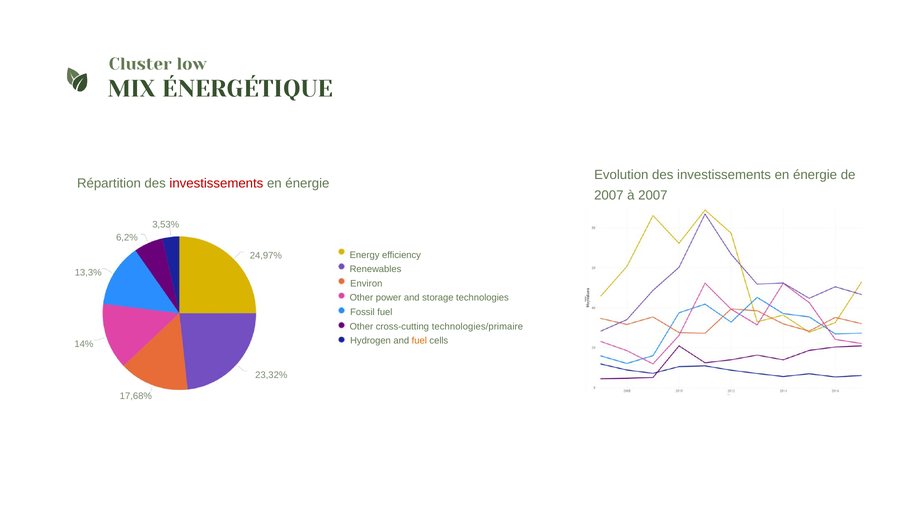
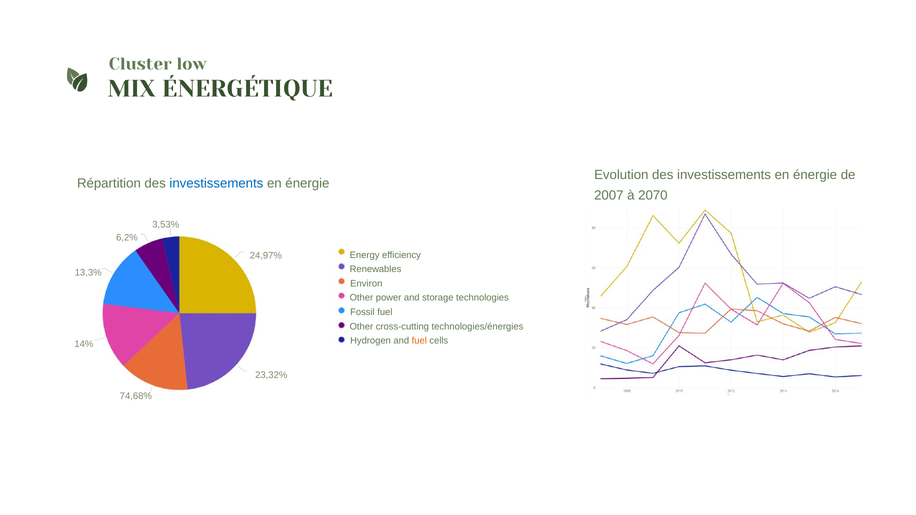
investissements at (216, 183) colour: red -> blue
à 2007: 2007 -> 2070
technologies/primaire: technologies/primaire -> technologies/énergies
17,68%: 17,68% -> 74,68%
